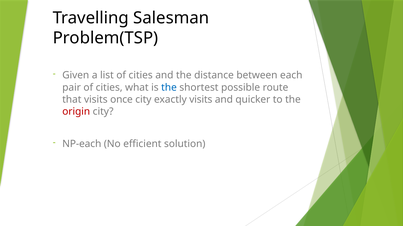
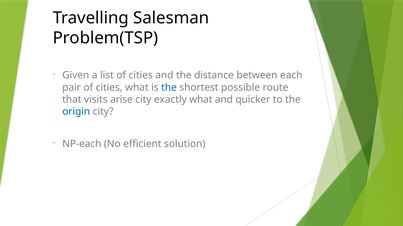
once: once -> arise
exactly visits: visits -> what
origin colour: red -> blue
